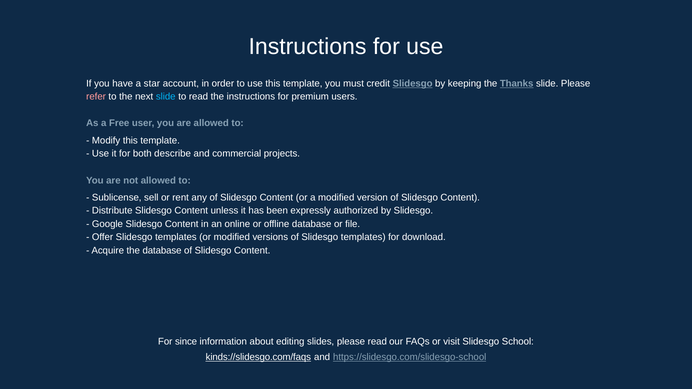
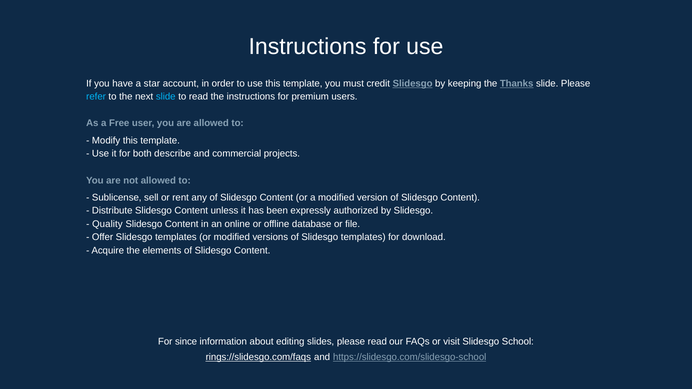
refer colour: pink -> light blue
Google: Google -> Quality
the database: database -> elements
kinds://slidesgo.com/faqs: kinds://slidesgo.com/faqs -> rings://slidesgo.com/faqs
